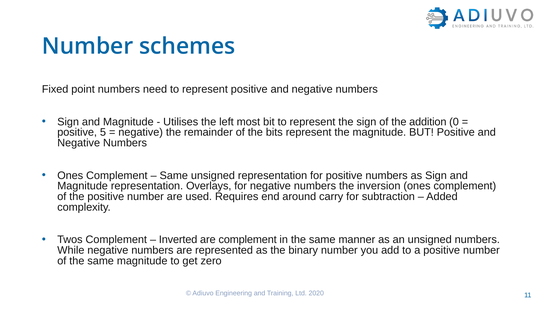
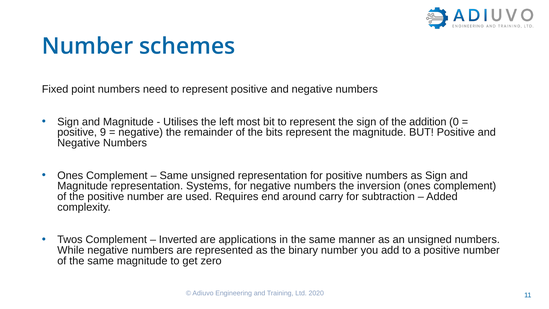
5: 5 -> 9
Overlays: Overlays -> Systems
are complement: complement -> applications
